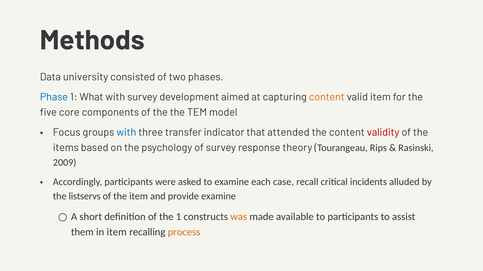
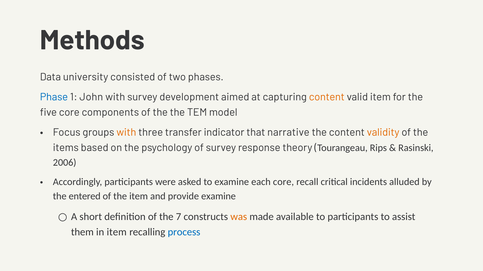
What: What -> John
with at (126, 133) colour: blue -> orange
attended: attended -> narrative
validity colour: red -> orange
2009: 2009 -> 2006
each case: case -> core
listservs: listservs -> entered
the 1: 1 -> 7
process colour: orange -> blue
